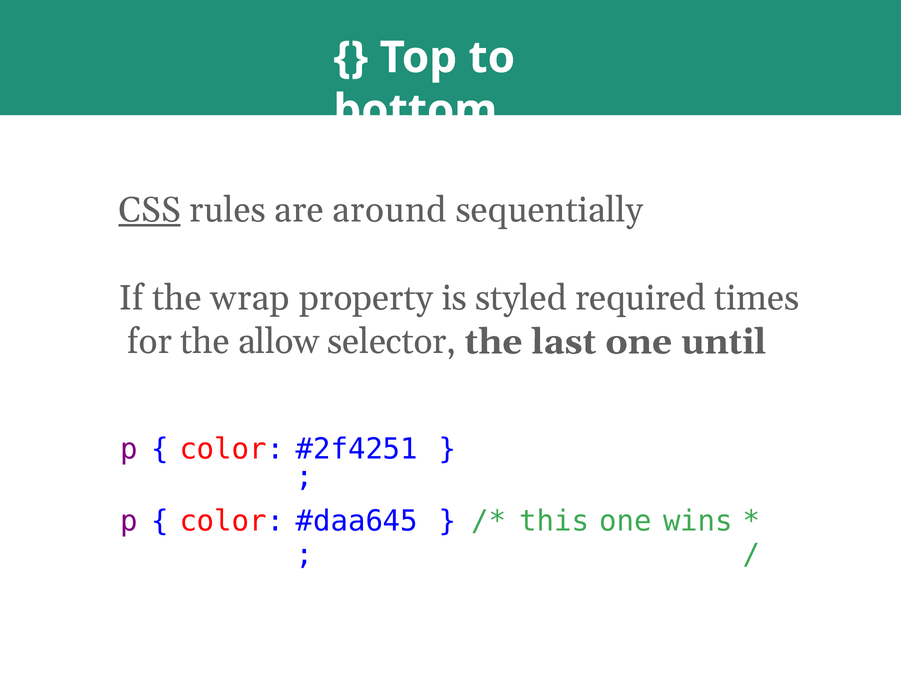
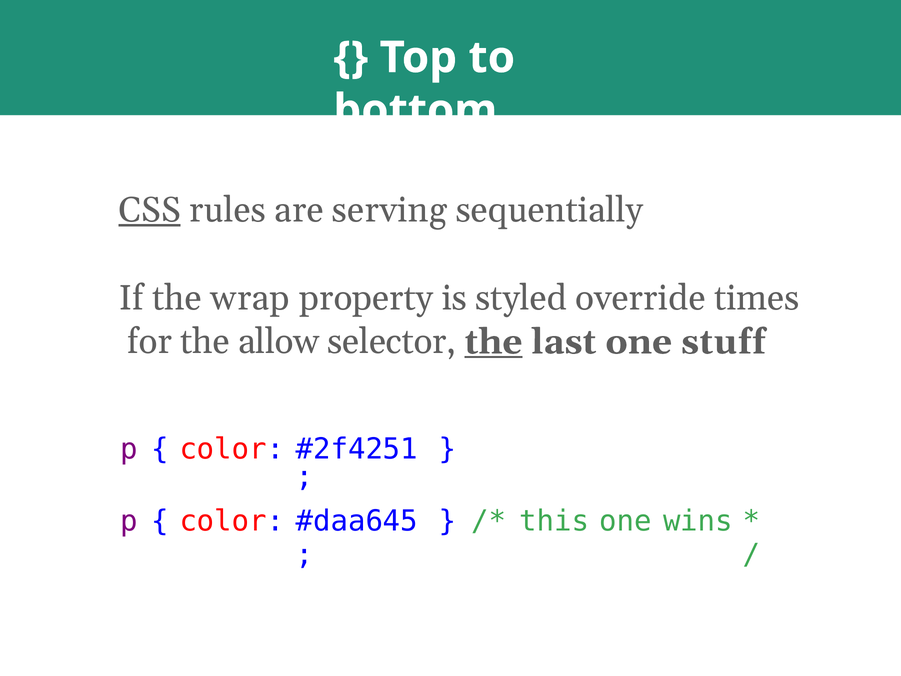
around: around -> serving
required: required -> override
the at (493, 342) underline: none -> present
until: until -> stuff
